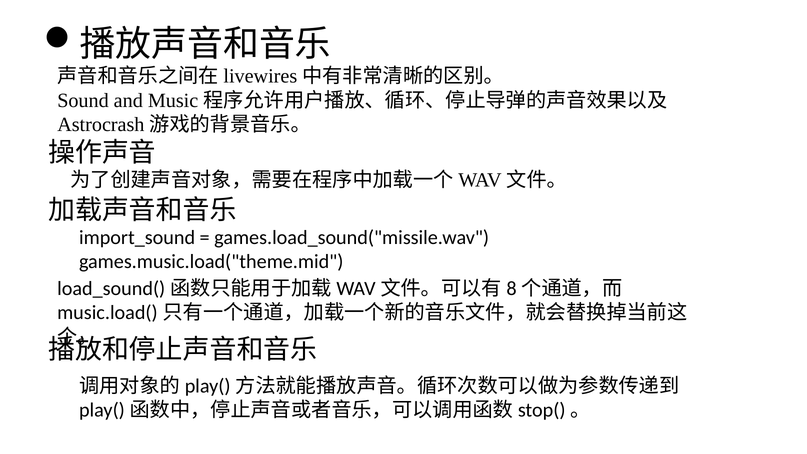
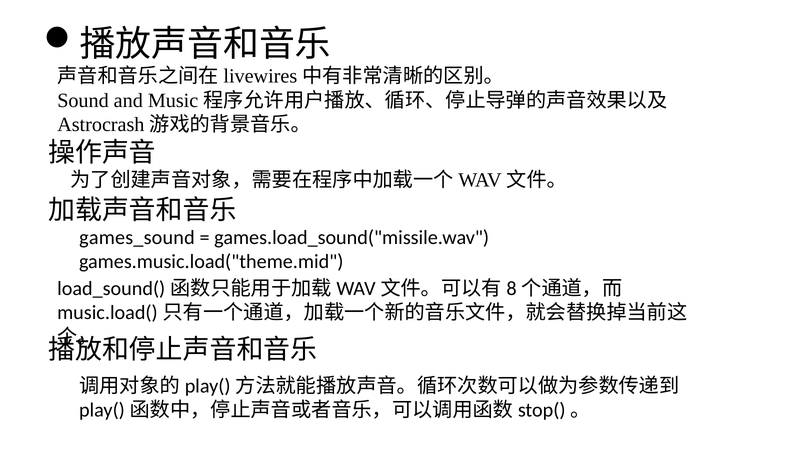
import_sound: import_sound -> games_sound
